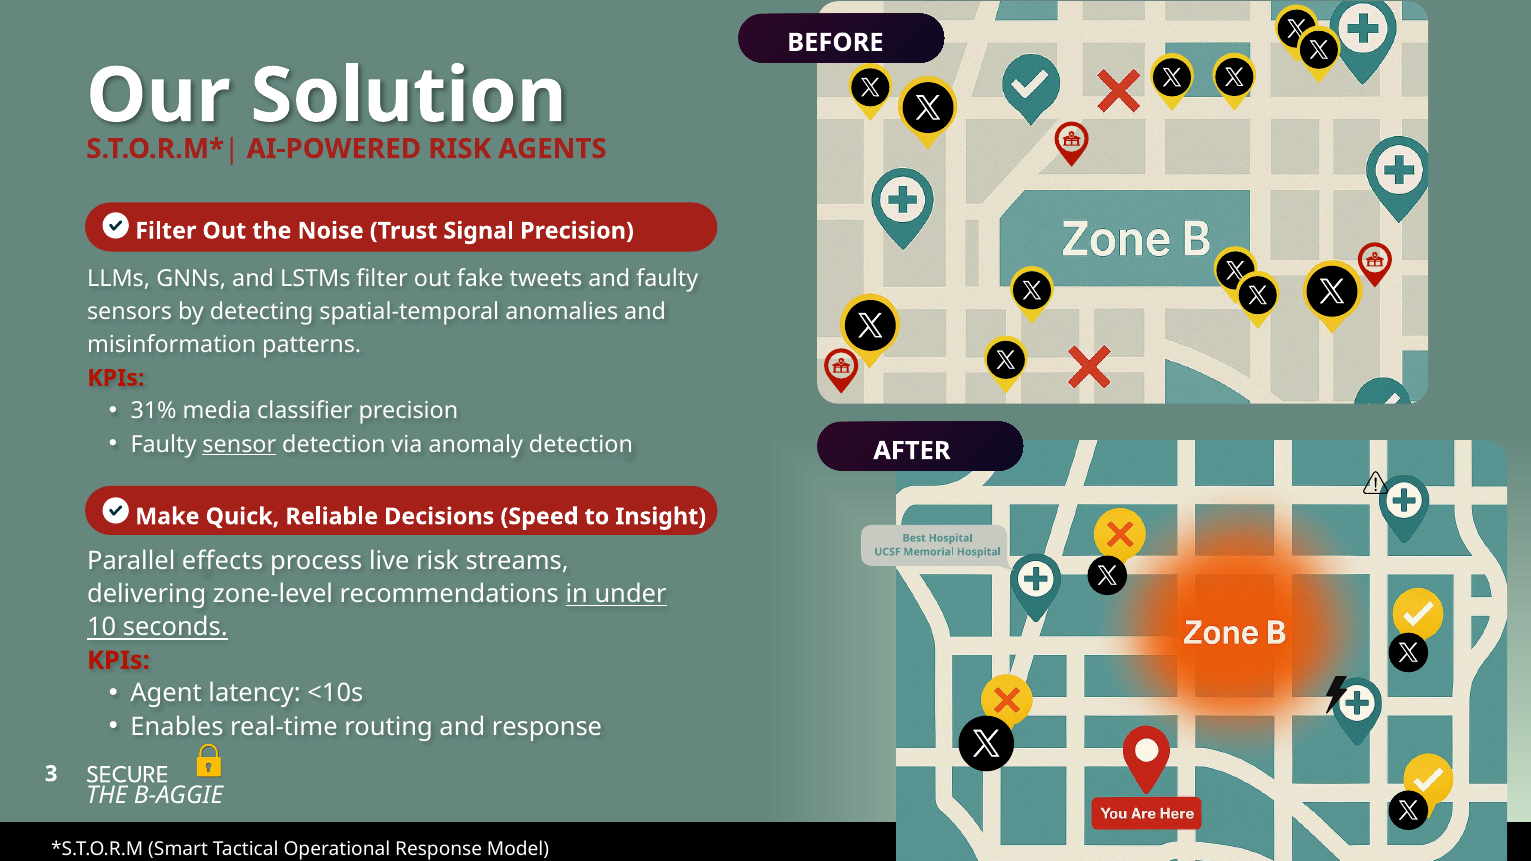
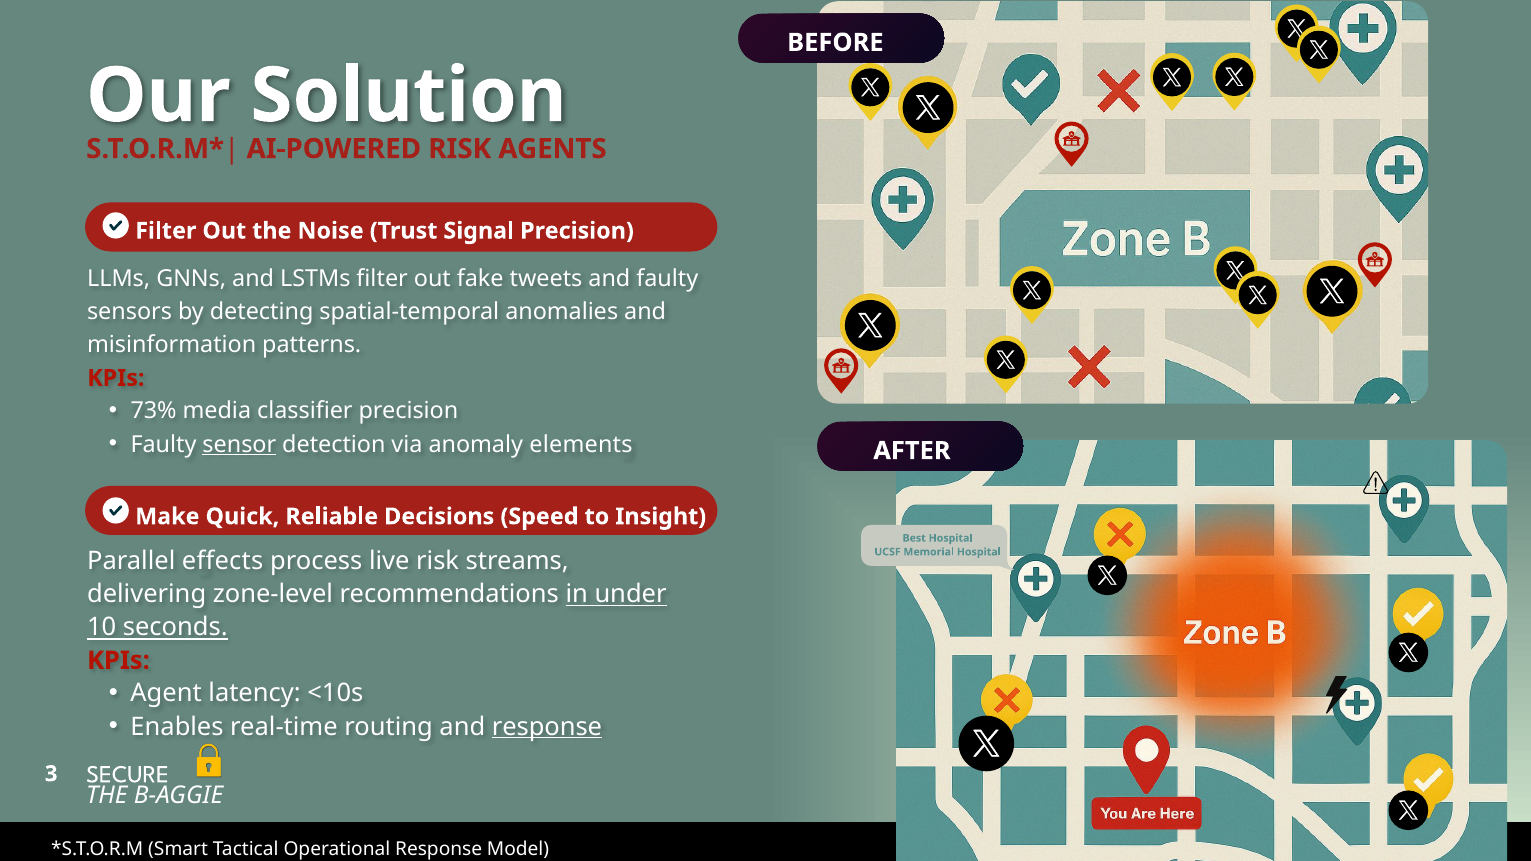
31%: 31% -> 73%
anomaly detection: detection -> elements
response at (547, 727) underline: none -> present
